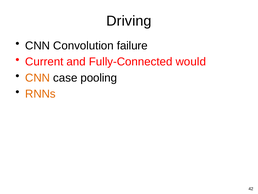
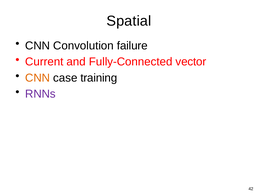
Driving: Driving -> Spatial
would: would -> vector
pooling: pooling -> training
RNNs colour: orange -> purple
